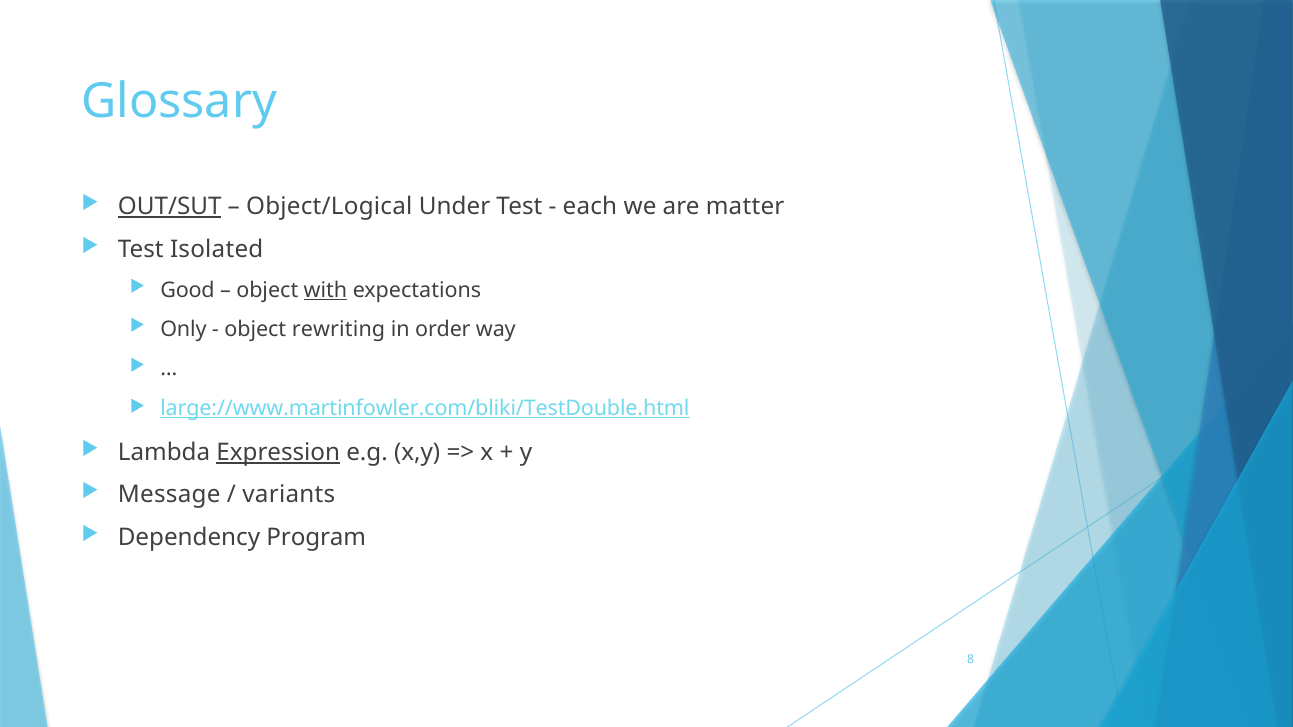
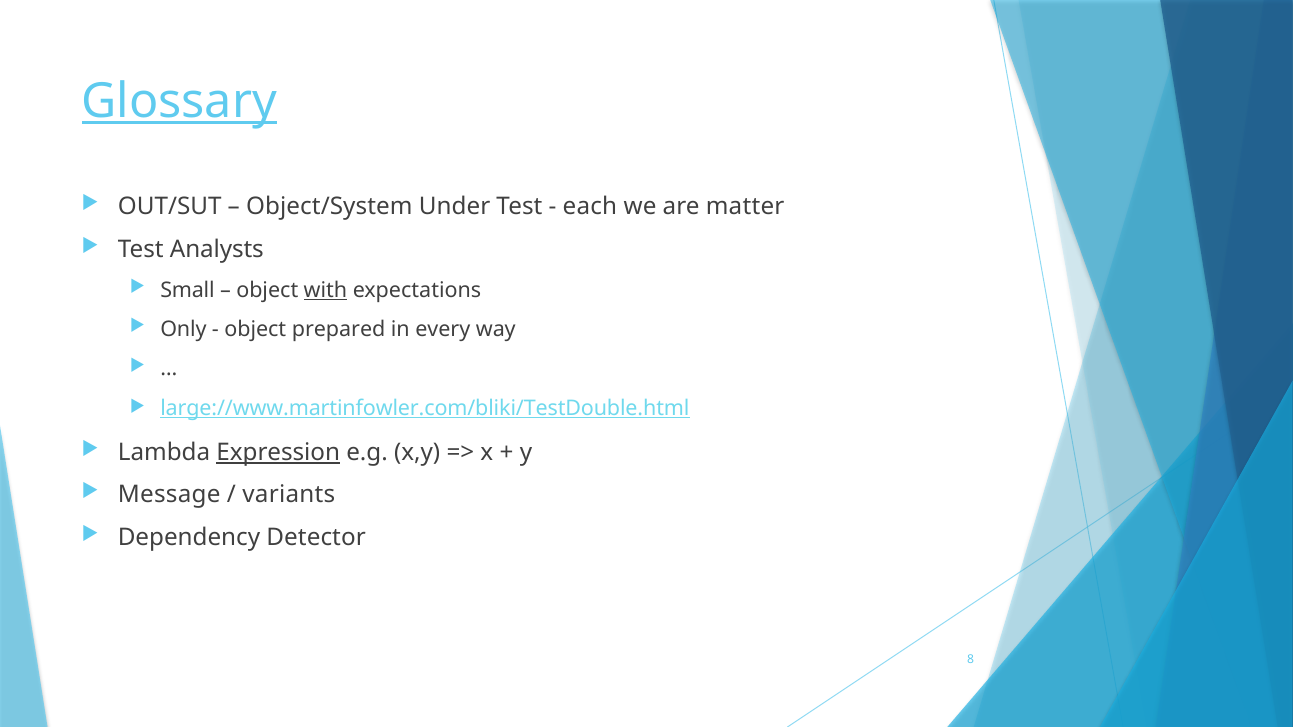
Glossary underline: none -> present
OUT/SUT underline: present -> none
Object/Logical: Object/Logical -> Object/System
Isolated: Isolated -> Analysts
Good: Good -> Small
rewriting: rewriting -> prepared
order: order -> every
Program: Program -> Detector
